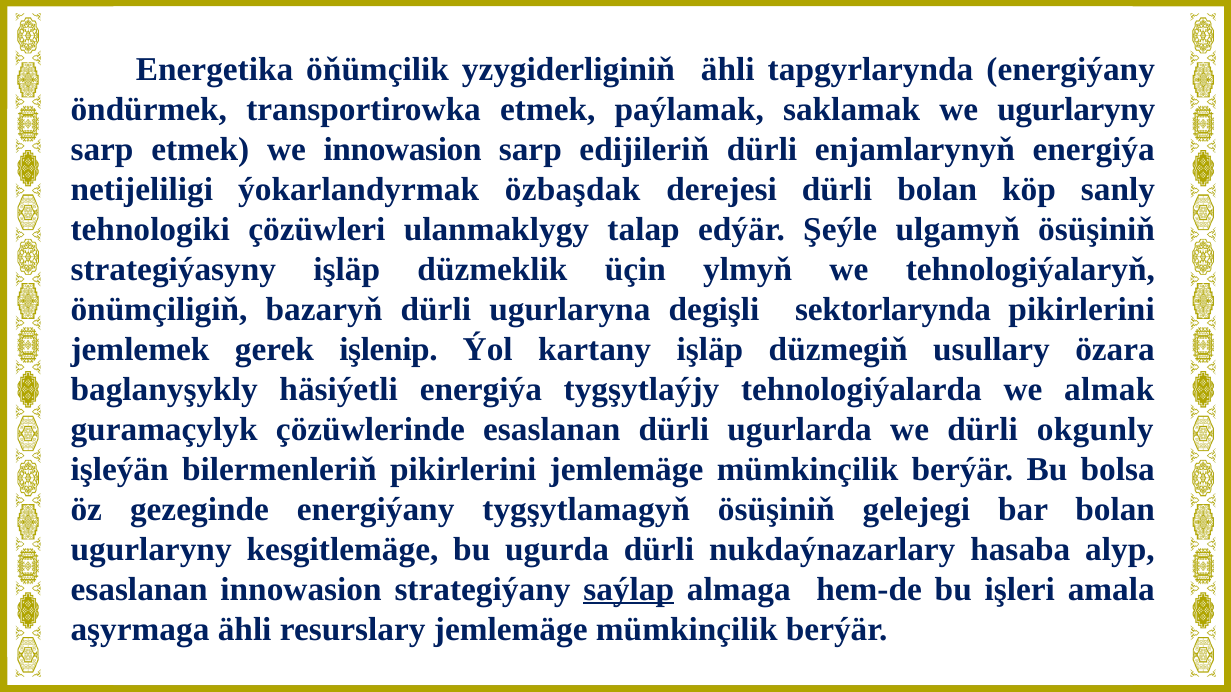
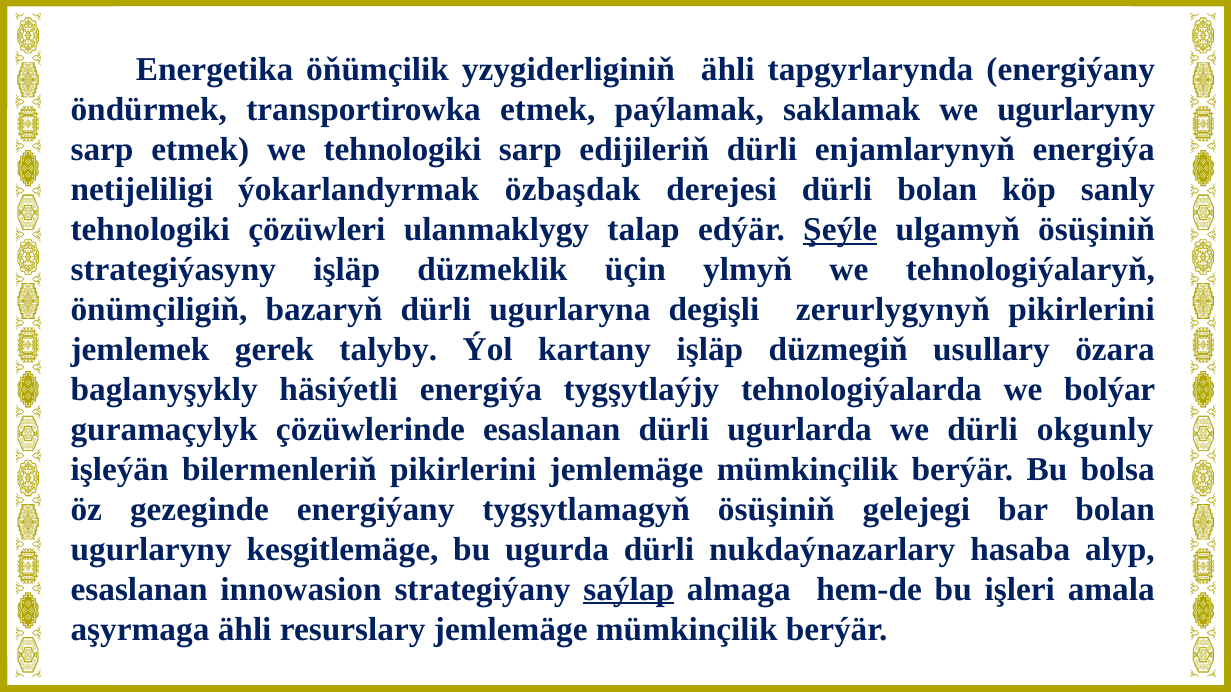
we innowasion: innowasion -> tehnologiki
Şeýle underline: none -> present
sektorlarynda: sektorlarynda -> zerurlygynyň
işlenip: işlenip -> talyby
almak: almak -> bolýar
